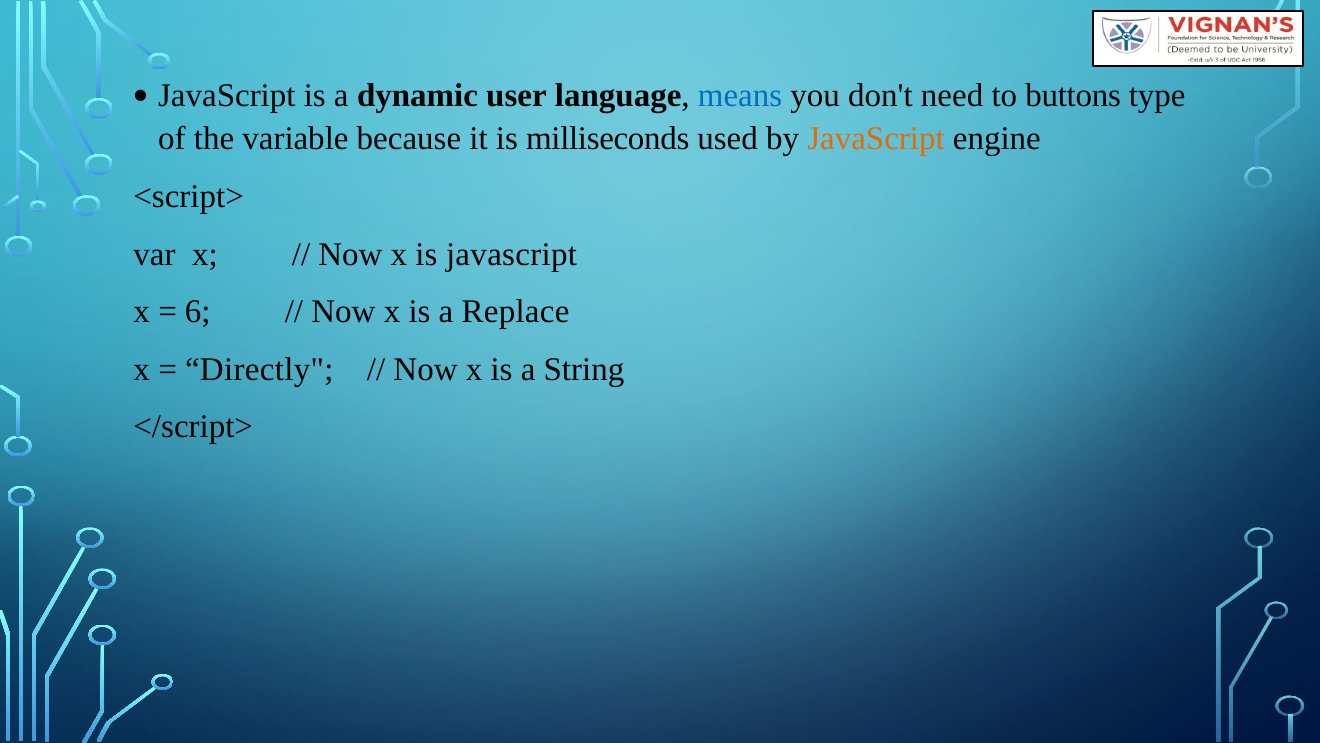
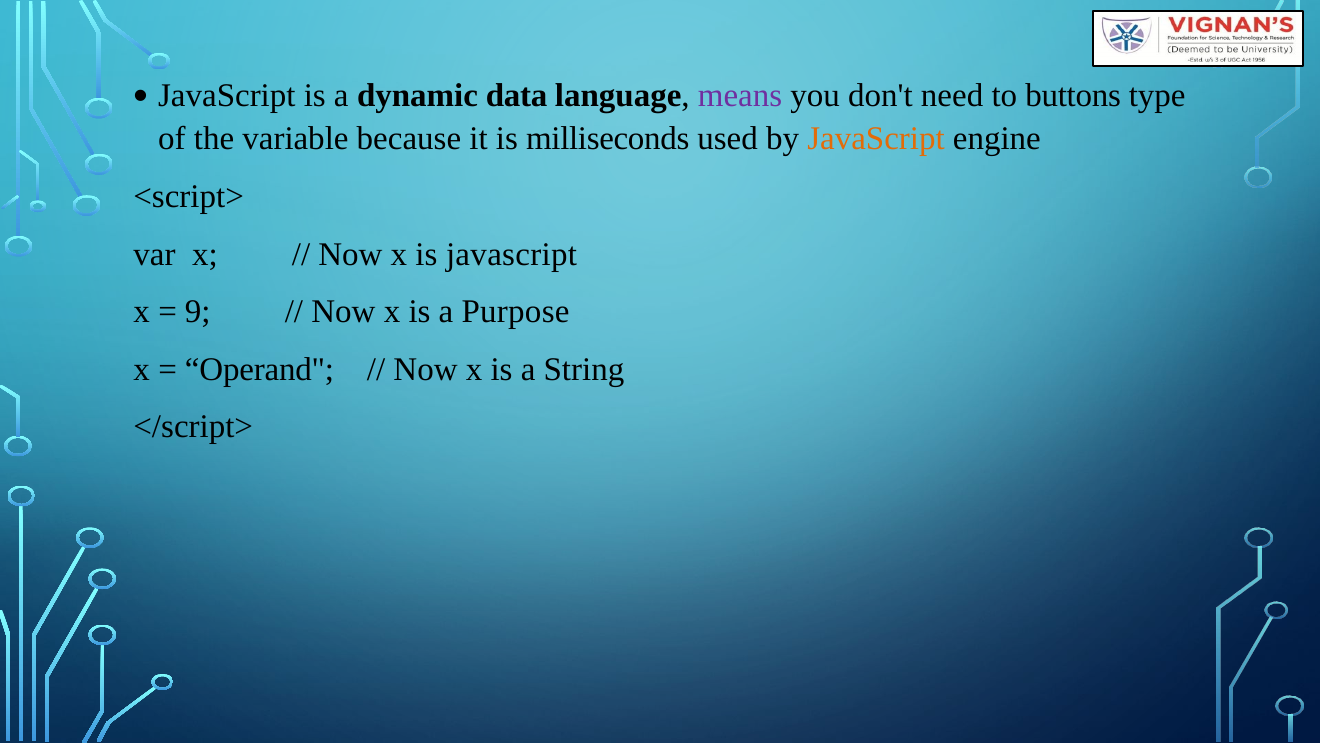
user: user -> data
means colour: blue -> purple
6: 6 -> 9
Replace: Replace -> Purpose
Directly: Directly -> Operand
